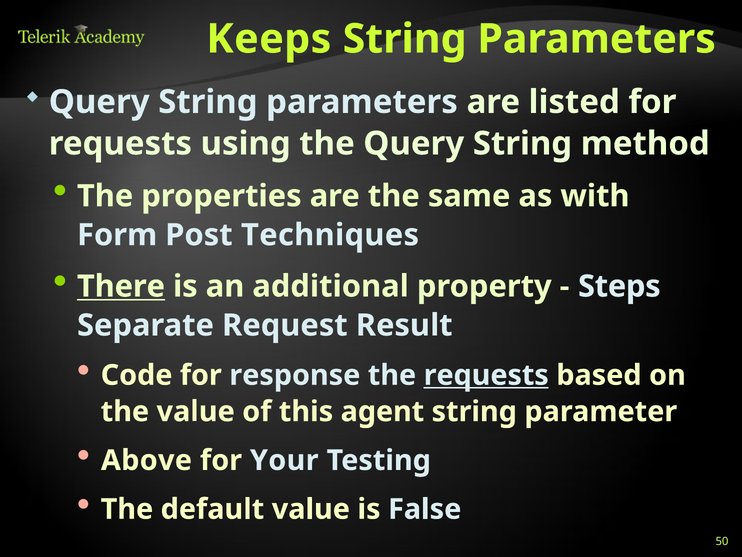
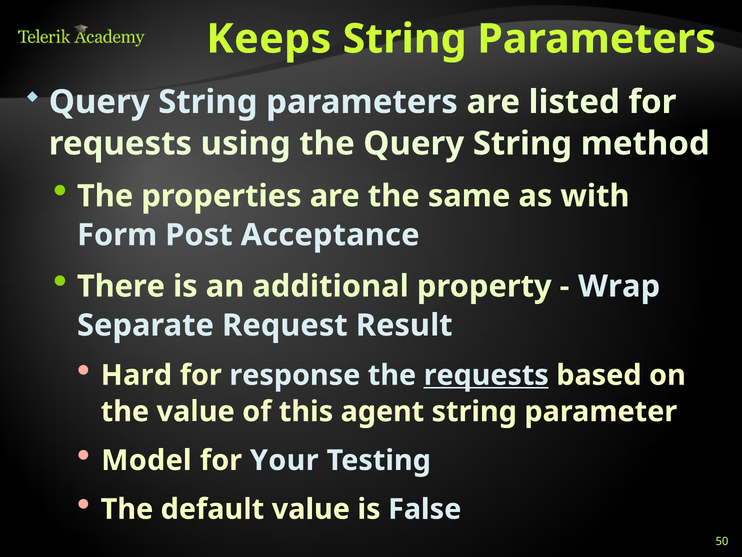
Techniques: Techniques -> Acceptance
There underline: present -> none
Steps: Steps -> Wrap
Code: Code -> Hard
Above: Above -> Model
